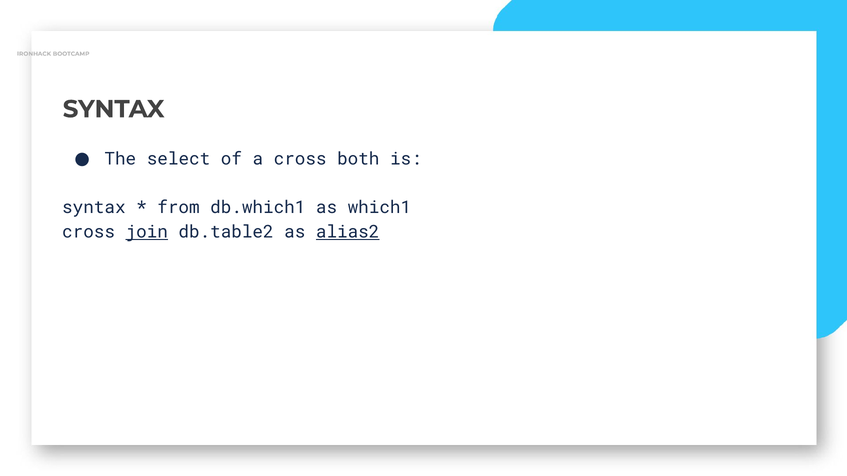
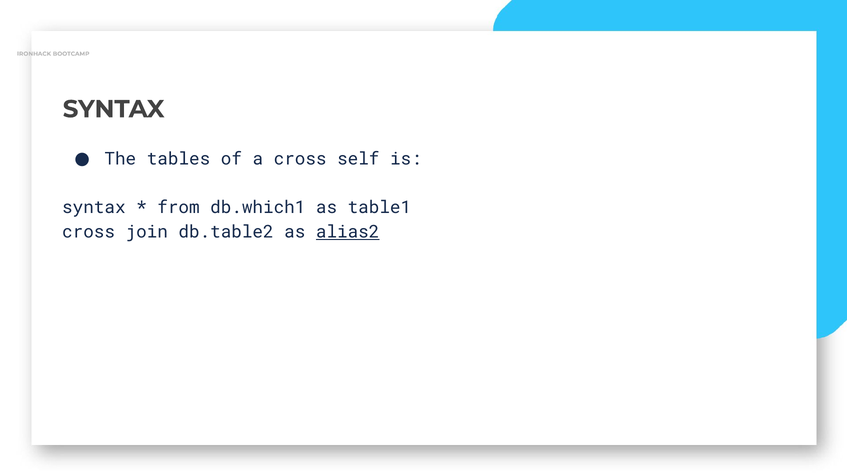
select: select -> tables
both: both -> self
which1: which1 -> table1
join underline: present -> none
